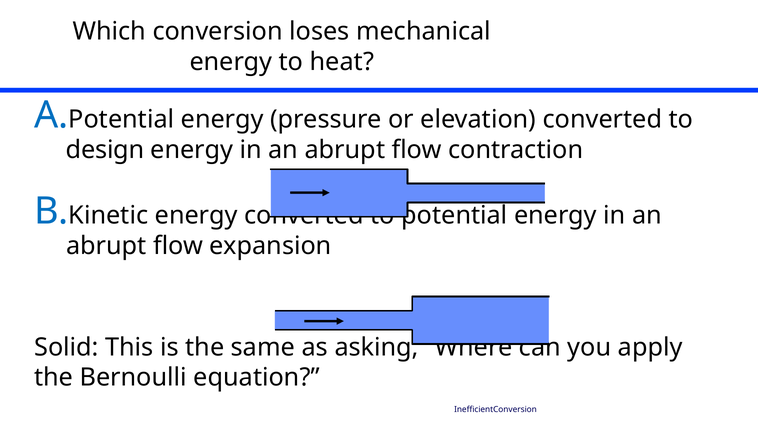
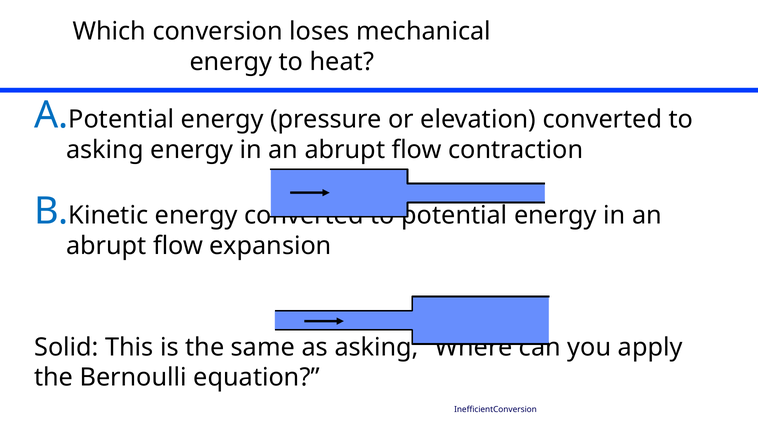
design at (105, 150): design -> asking
